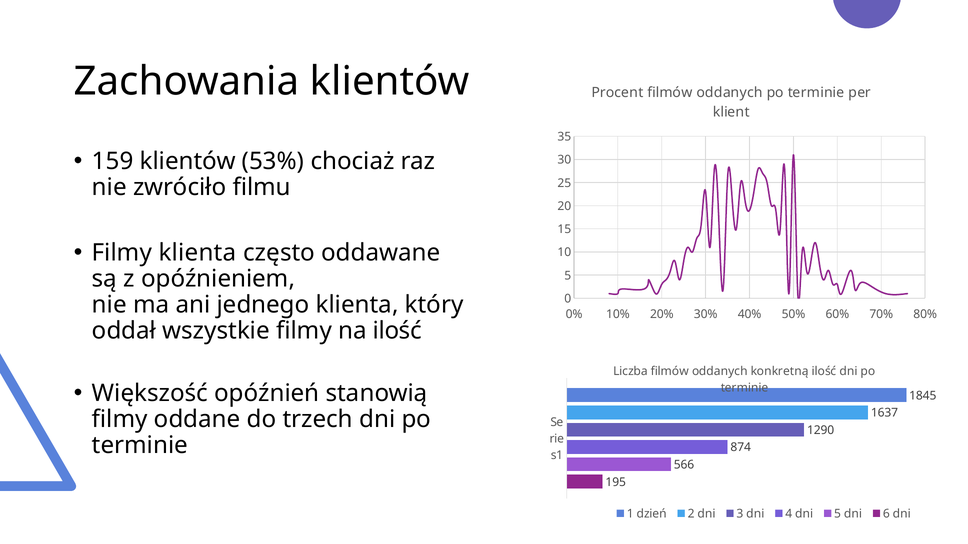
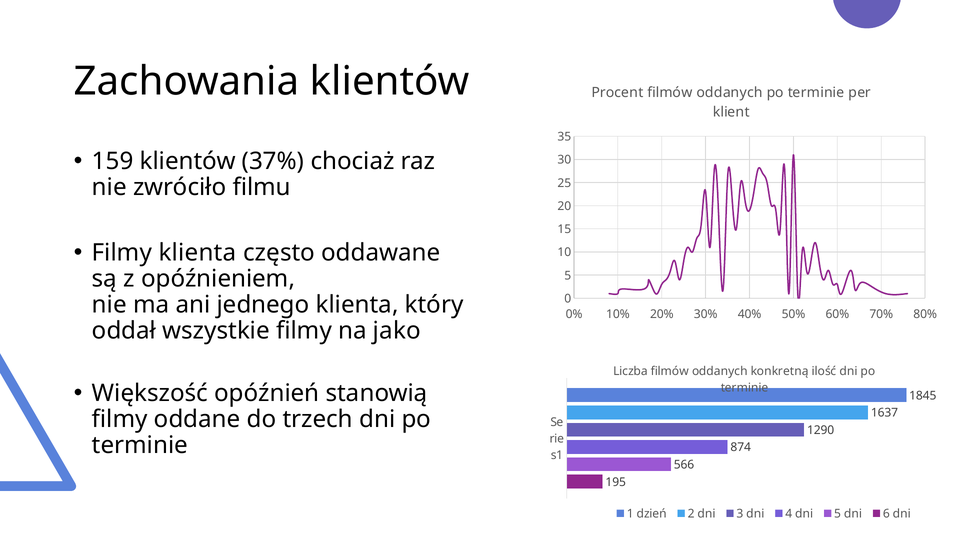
53%: 53% -> 37%
na ilość: ilość -> jako
